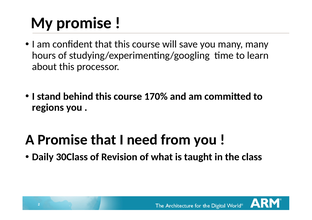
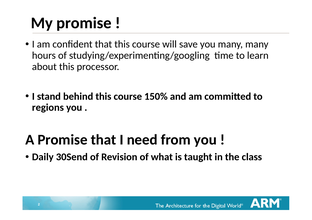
170%: 170% -> 150%
30Class: 30Class -> 30Send
